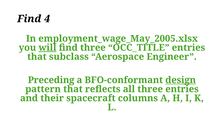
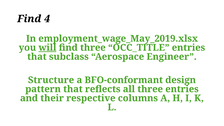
employment_wage_May_2005.xlsx: employment_wage_May_2005.xlsx -> employment_wage_May_2019.xlsx
Preceding: Preceding -> Structure
design underline: present -> none
spacecraft: spacecraft -> respective
